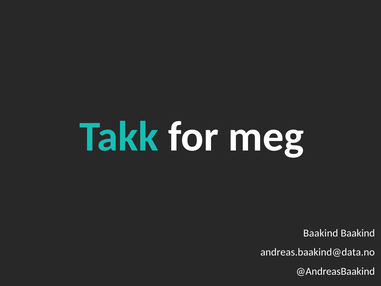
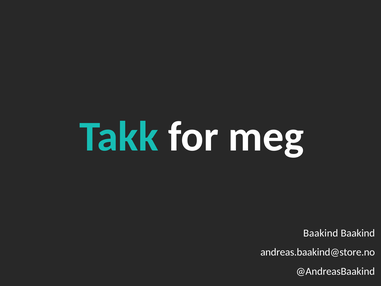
andreas.baakind@data.no: andreas.baakind@data.no -> andreas.baakind@store.no
